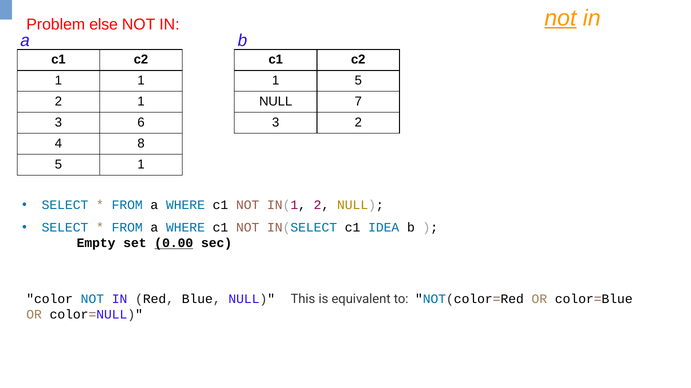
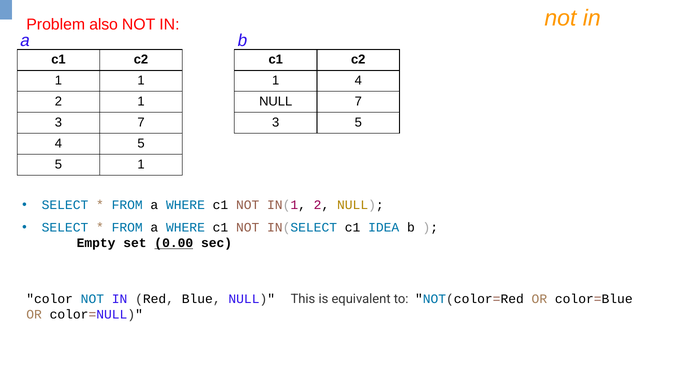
not at (560, 18) underline: present -> none
else: else -> also
1 5: 5 -> 4
3 6: 6 -> 7
3 2: 2 -> 5
4 8: 8 -> 5
